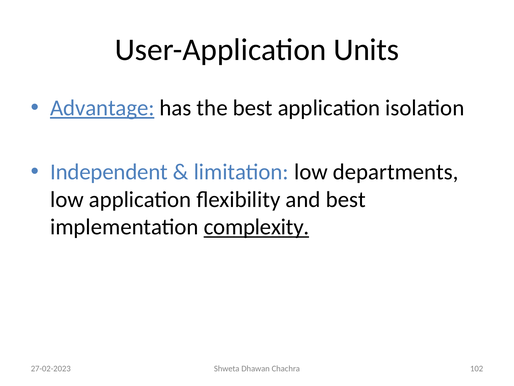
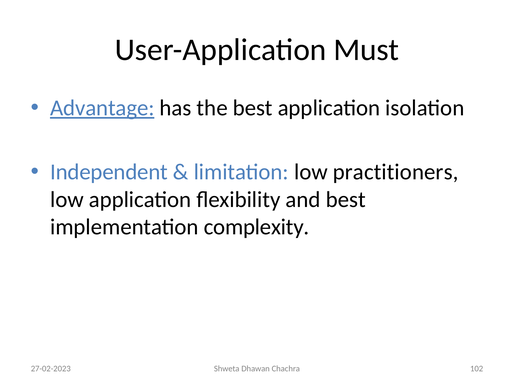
Units: Units -> Must
departments: departments -> practitioners
complexity underline: present -> none
